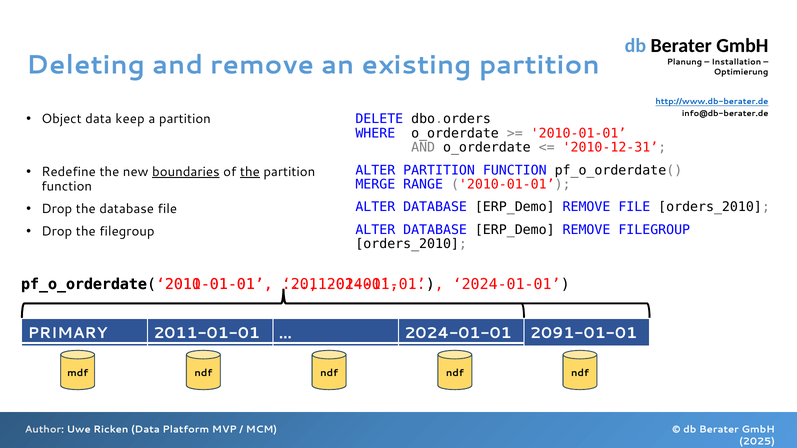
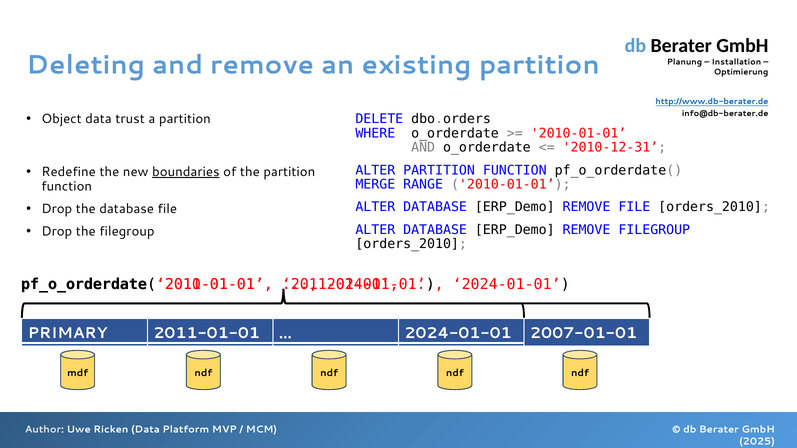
keep: keep -> trust
the at (250, 172) underline: present -> none
2091-01-01: 2091-01-01 -> 2007-01-01
